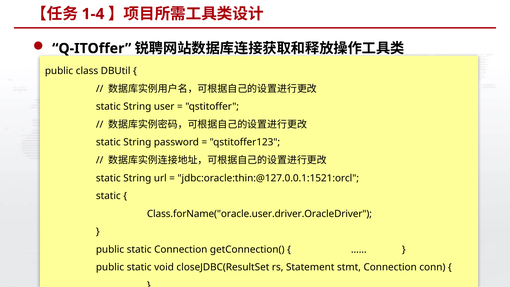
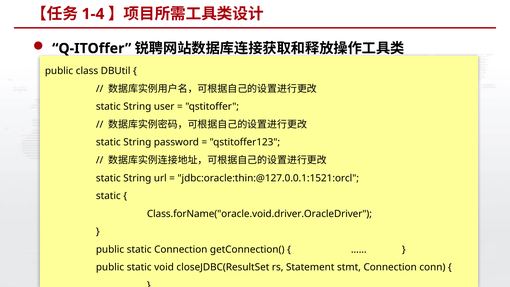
Class.forName("oracle.user.driver.OracleDriver: Class.forName("oracle.user.driver.OracleDriver -> Class.forName("oracle.void.driver.OracleDriver
